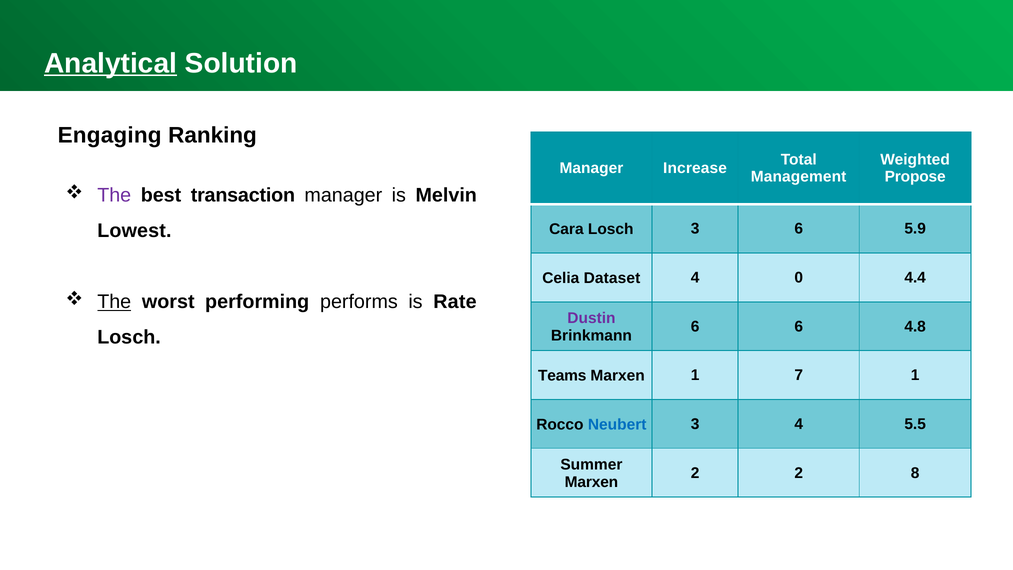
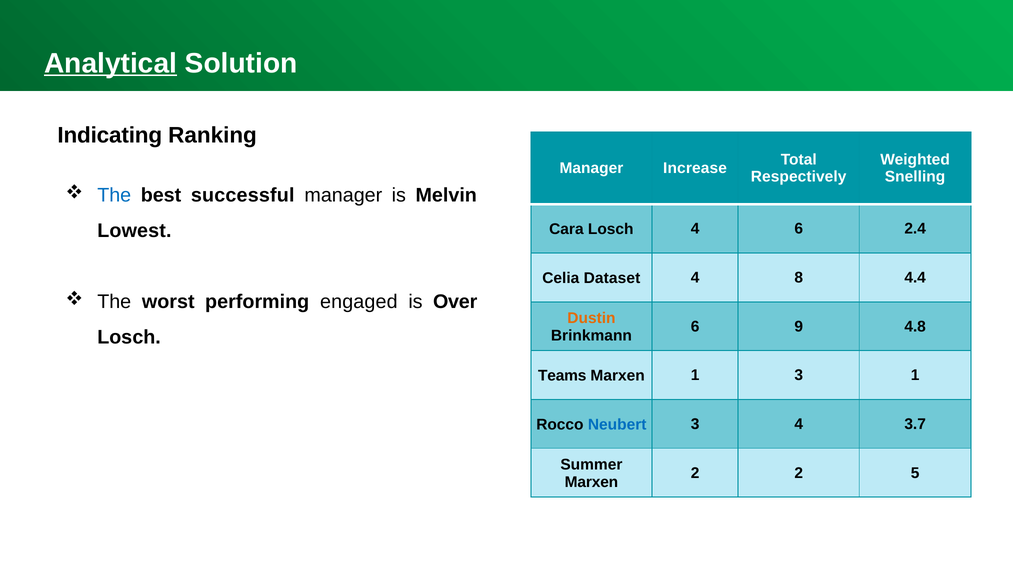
Engaging: Engaging -> Indicating
Management: Management -> Respectively
Propose: Propose -> Snelling
The at (114, 195) colour: purple -> blue
transaction: transaction -> successful
Losch 3: 3 -> 4
5.9: 5.9 -> 2.4
0: 0 -> 8
The at (114, 302) underline: present -> none
performs: performs -> engaged
Rate: Rate -> Over
Dustin colour: purple -> orange
6 6: 6 -> 9
1 7: 7 -> 3
5.5: 5.5 -> 3.7
8: 8 -> 5
